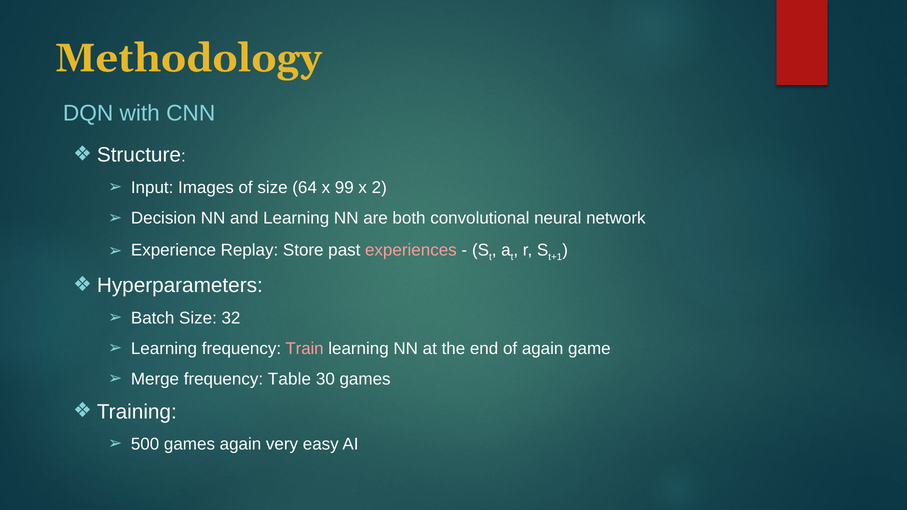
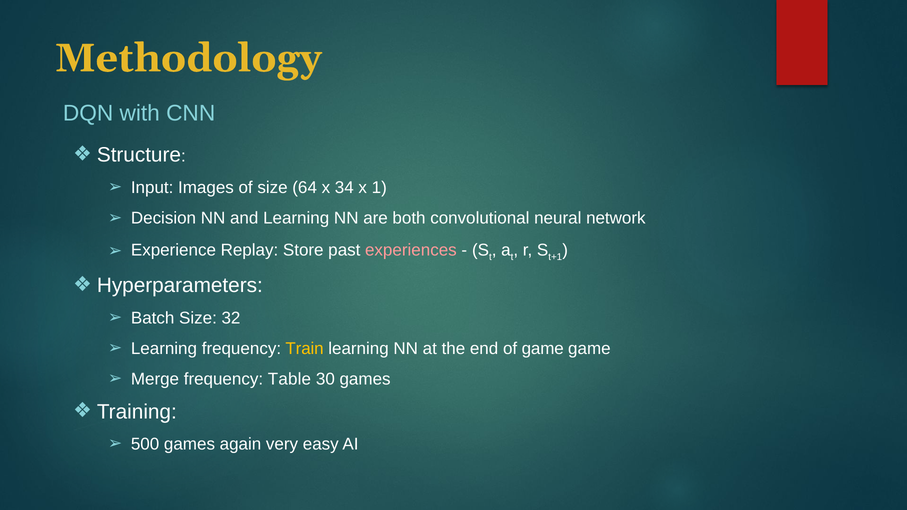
99: 99 -> 34
2: 2 -> 1
Train colour: pink -> yellow
of again: again -> game
